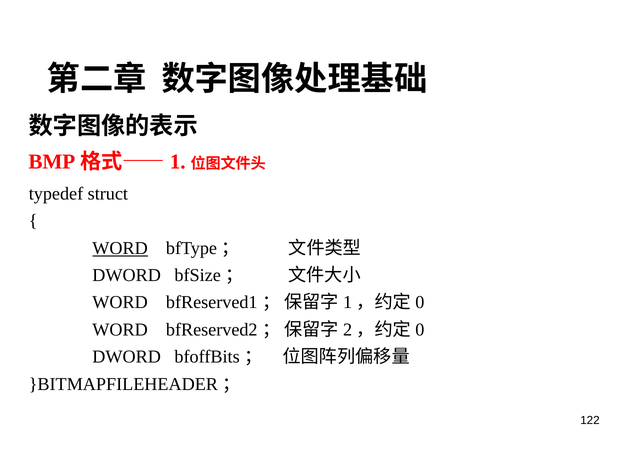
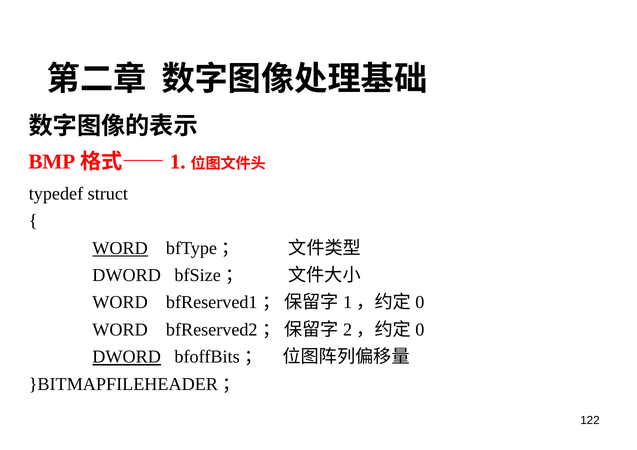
DWORD at (127, 357) underline: none -> present
